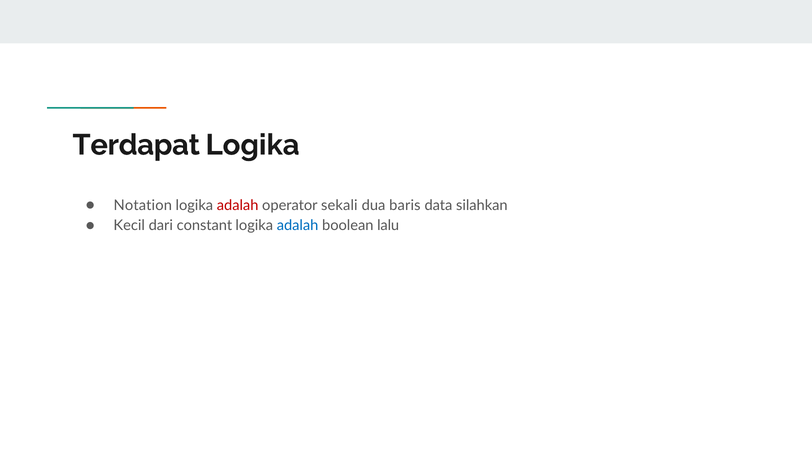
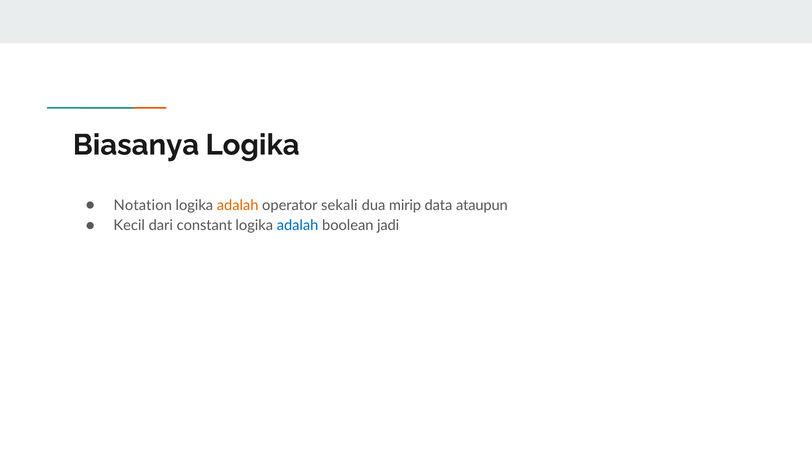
Terdapat: Terdapat -> Biasanya
adalah at (238, 205) colour: red -> orange
baris: baris -> mirip
silahkan: silahkan -> ataupun
lalu: lalu -> jadi
